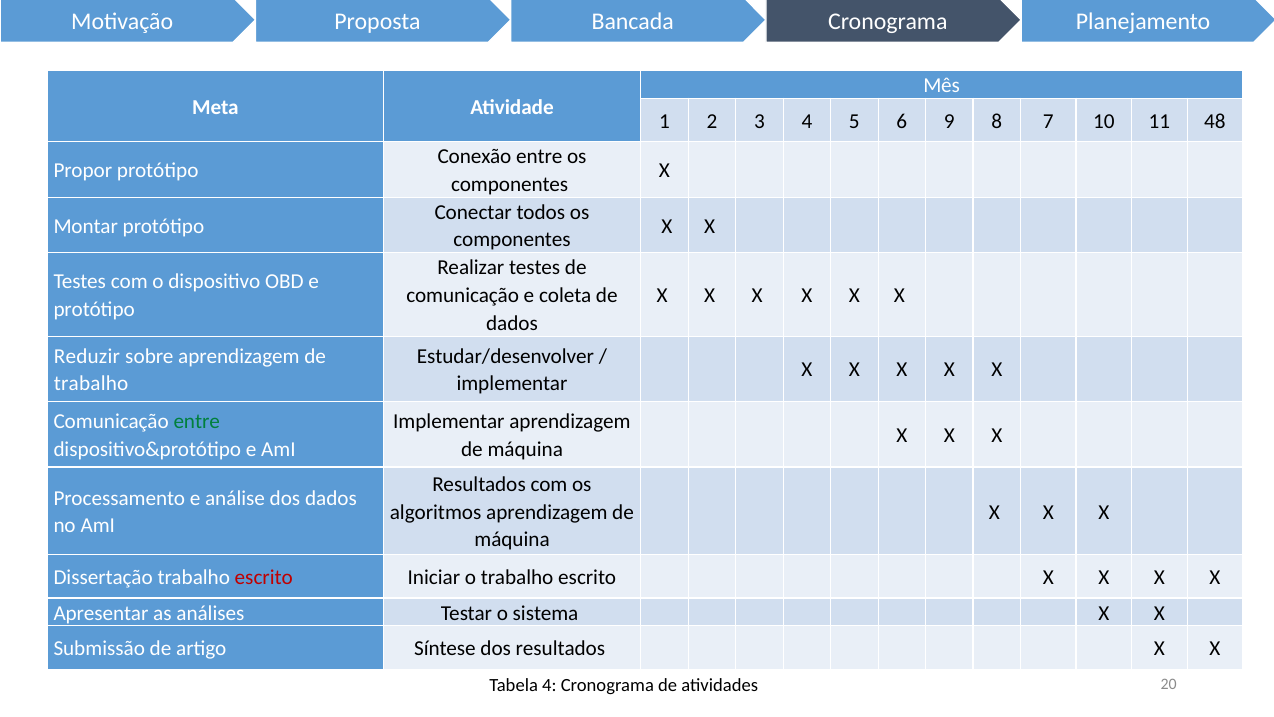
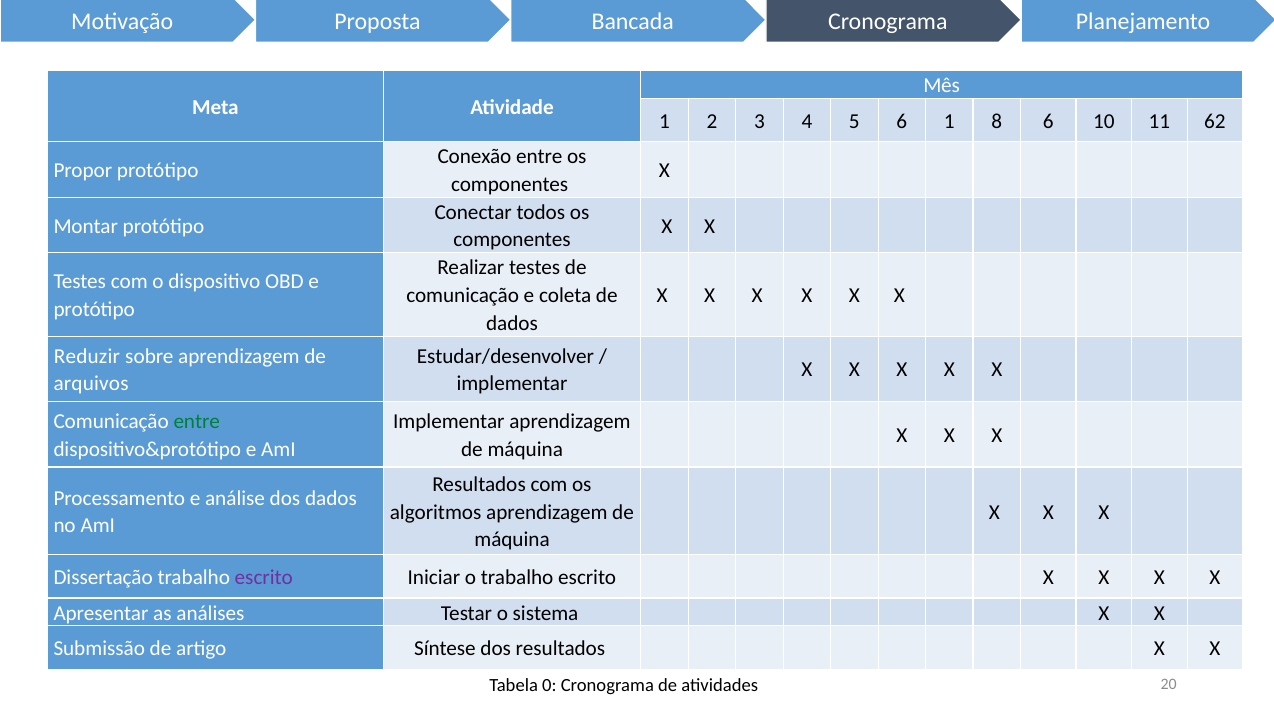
6 9: 9 -> 1
8 7: 7 -> 6
48: 48 -> 62
trabalho at (91, 384): trabalho -> arquivos
escrito at (264, 577) colour: red -> purple
Tabela 4: 4 -> 0
